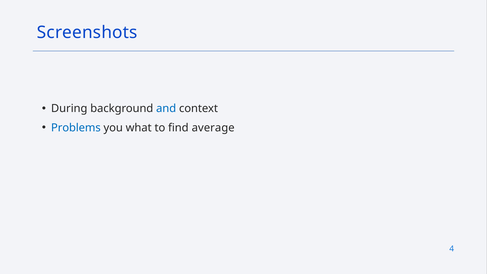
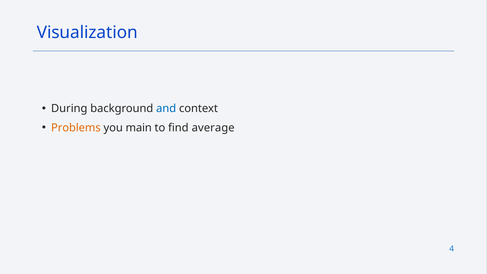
Screenshots: Screenshots -> Visualization
Problems colour: blue -> orange
what: what -> main
